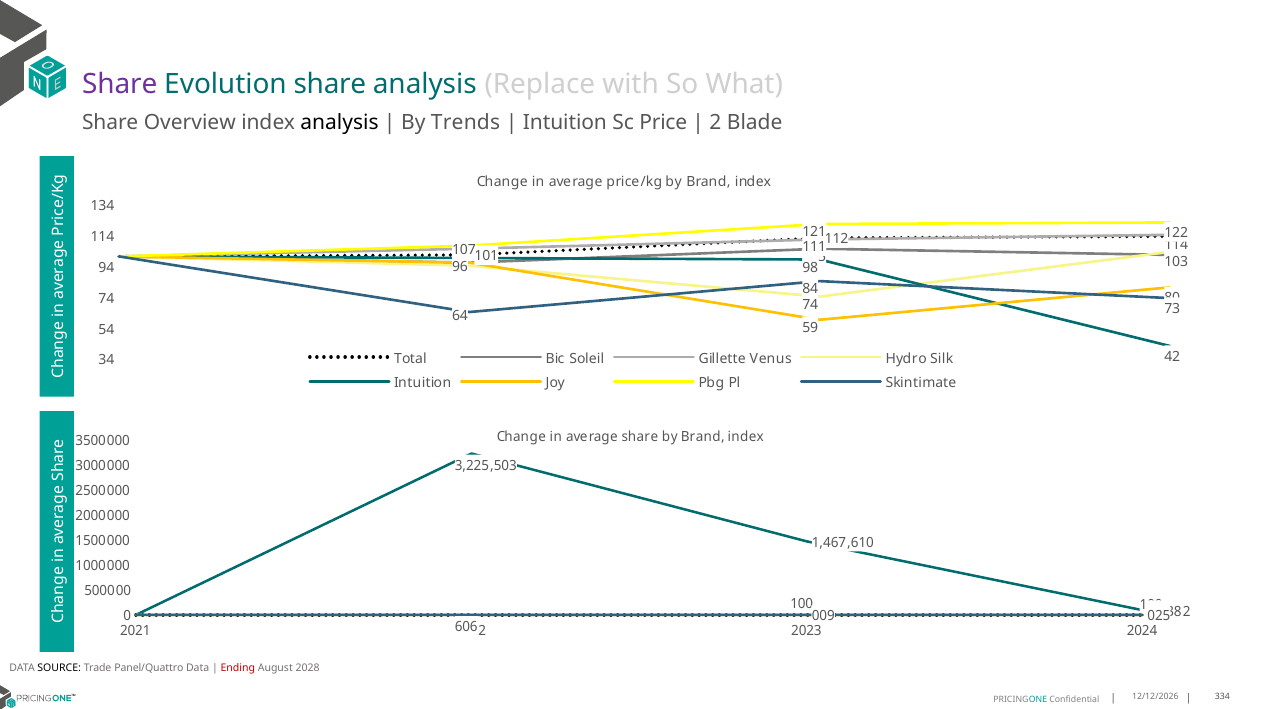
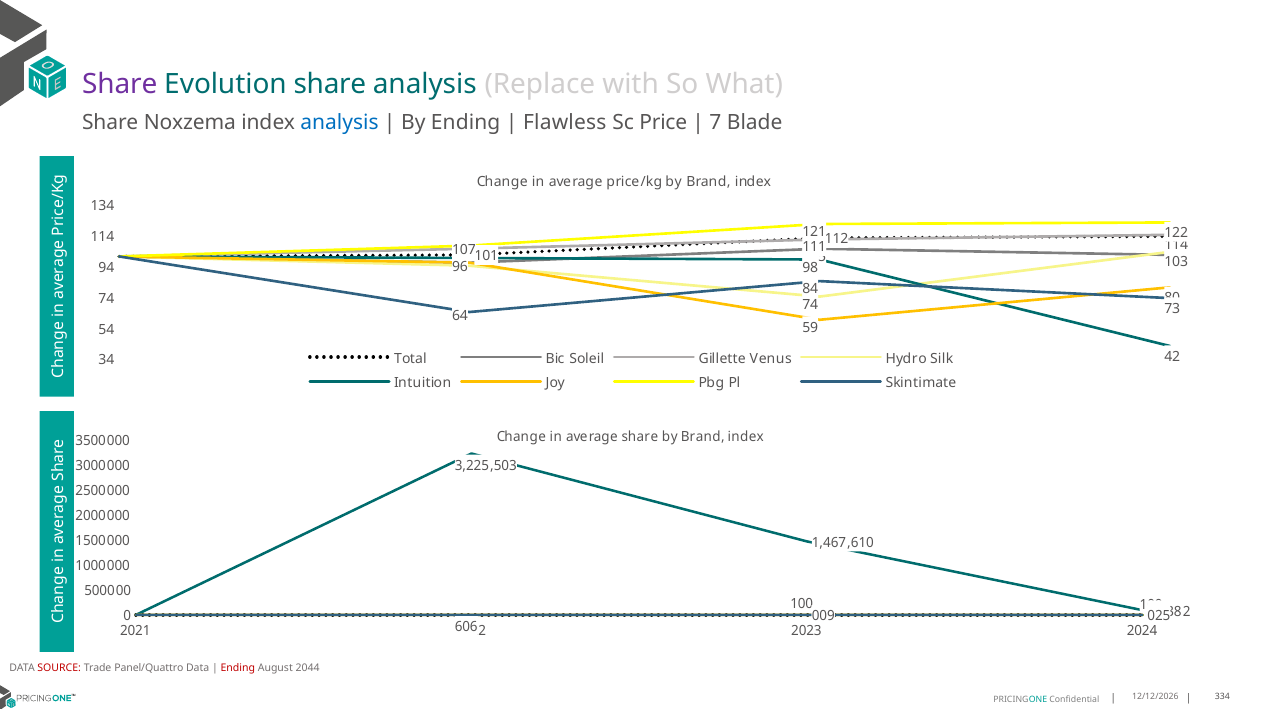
Overview: Overview -> Noxzema
analysis at (340, 123) colour: black -> blue
By Trends: Trends -> Ending
Intuition at (565, 123): Intuition -> Flawless
2 at (715, 123): 2 -> 7
SOURCE colour: black -> red
2028: 2028 -> 2044
